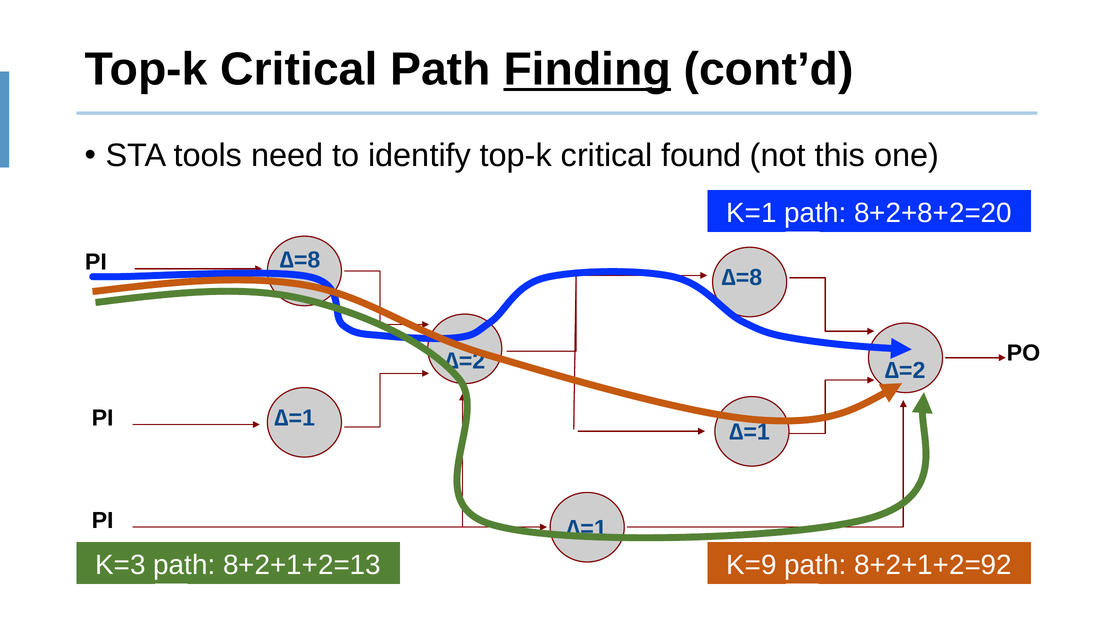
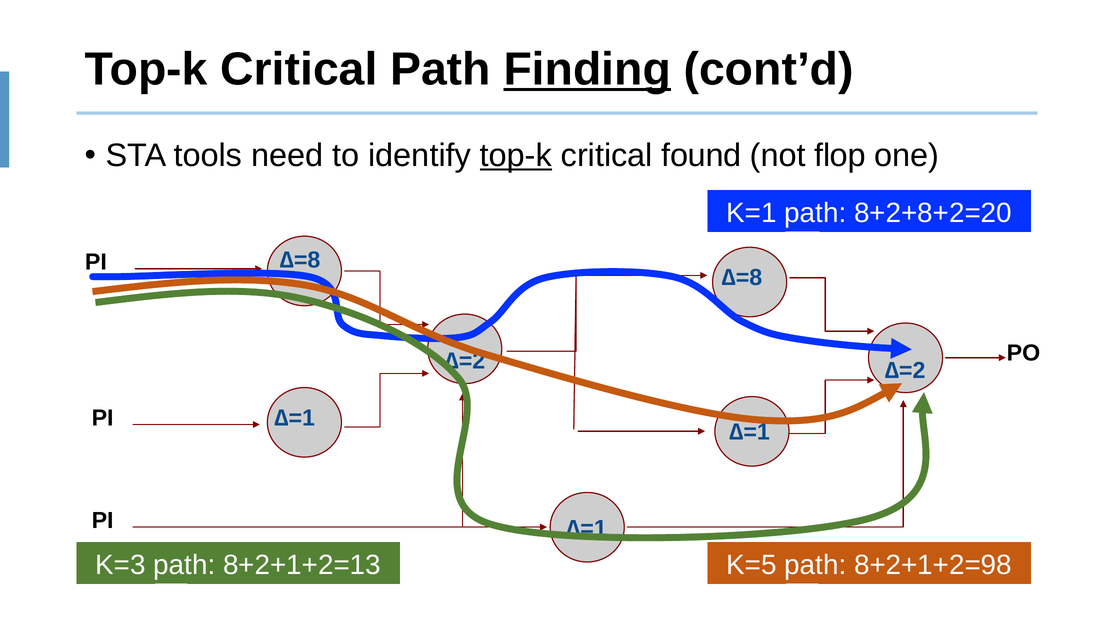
top-k at (516, 156) underline: none -> present
this: this -> flop
K=9: K=9 -> K=5
8+2+1+2=92: 8+2+1+2=92 -> 8+2+1+2=98
